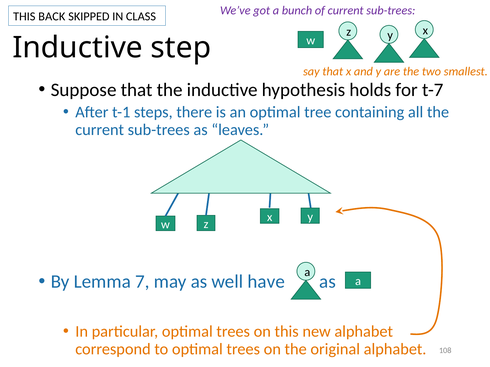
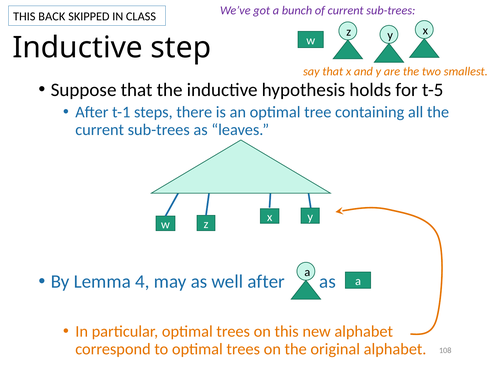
t-7: t-7 -> t-5
7: 7 -> 4
well have: have -> after
